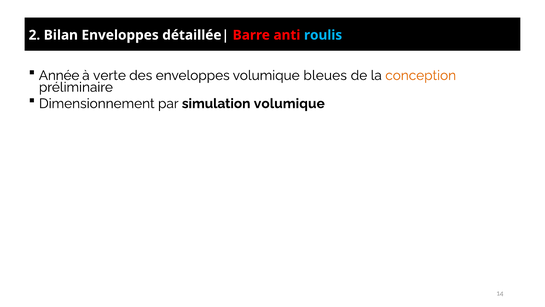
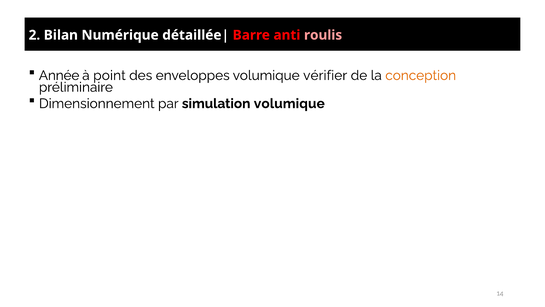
Bilan Enveloppes: Enveloppes -> Numérique
roulis colour: light blue -> pink
verte: verte -> point
bleues: bleues -> vérifier
